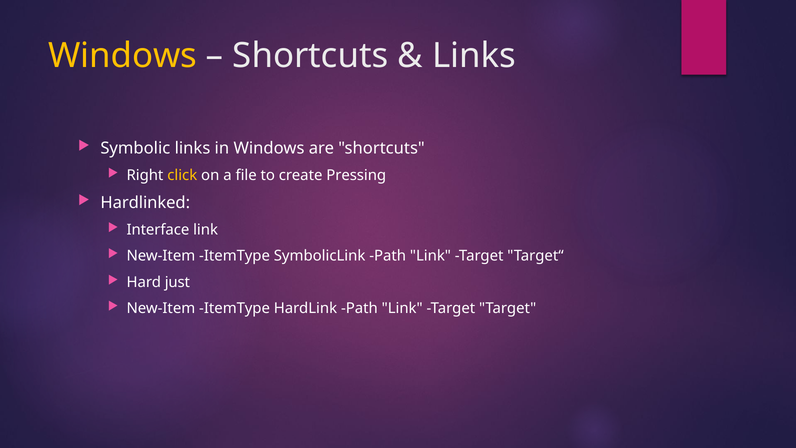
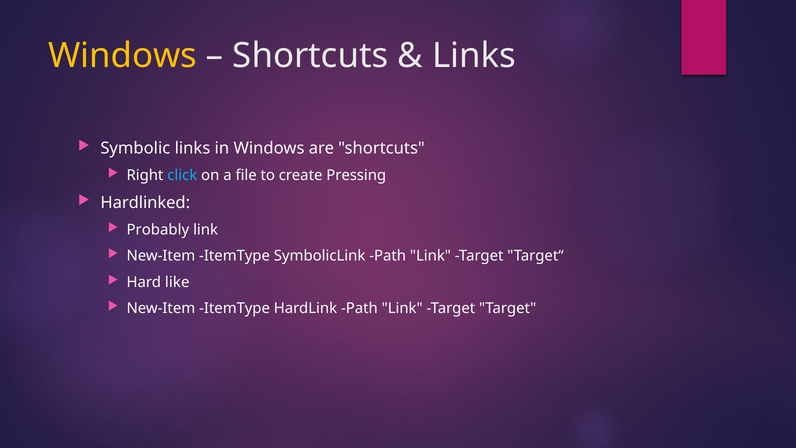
click colour: yellow -> light blue
Interface: Interface -> Probably
just: just -> like
